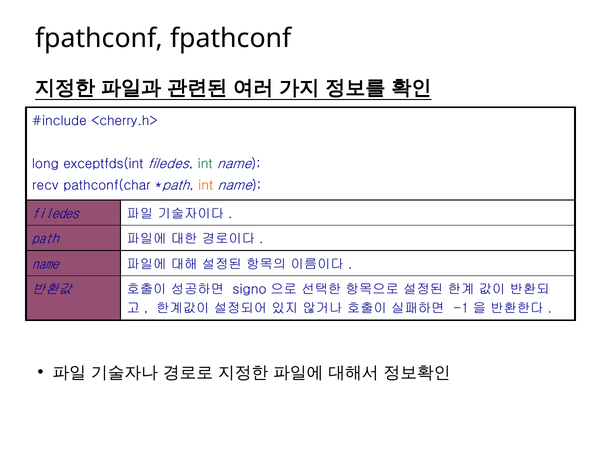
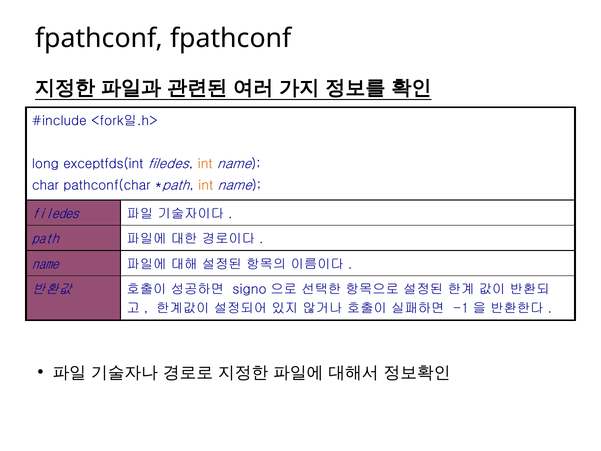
<cherry.h>: <cherry.h> -> <fork일.h>
int at (205, 164) colour: green -> orange
recv: recv -> char
